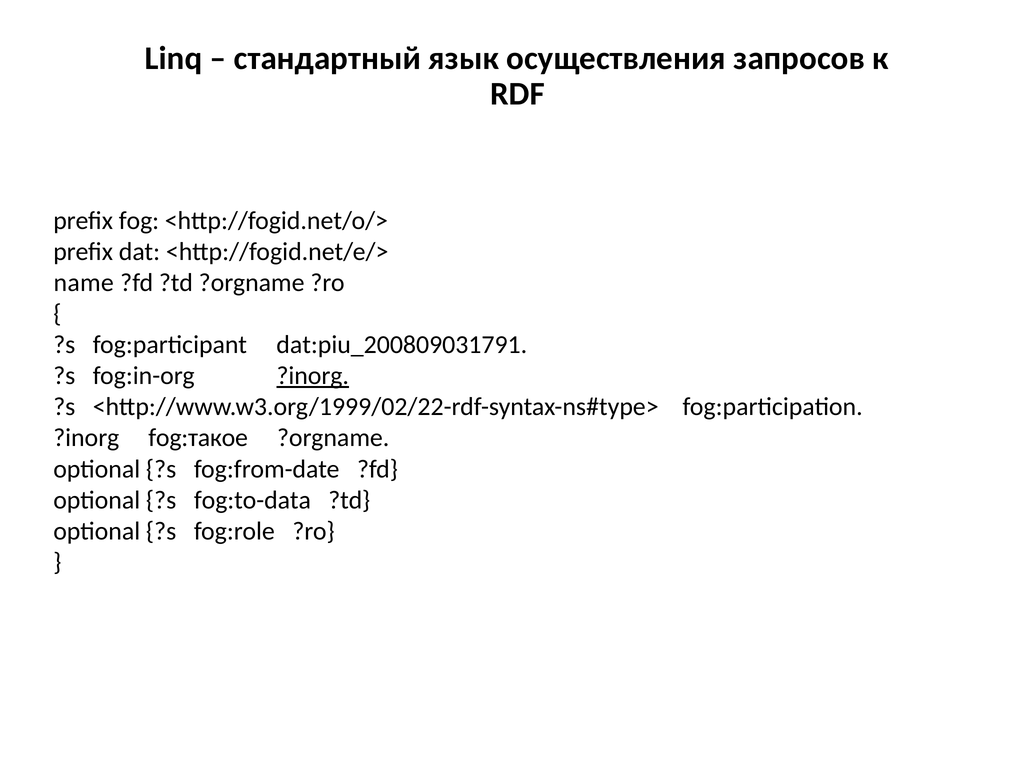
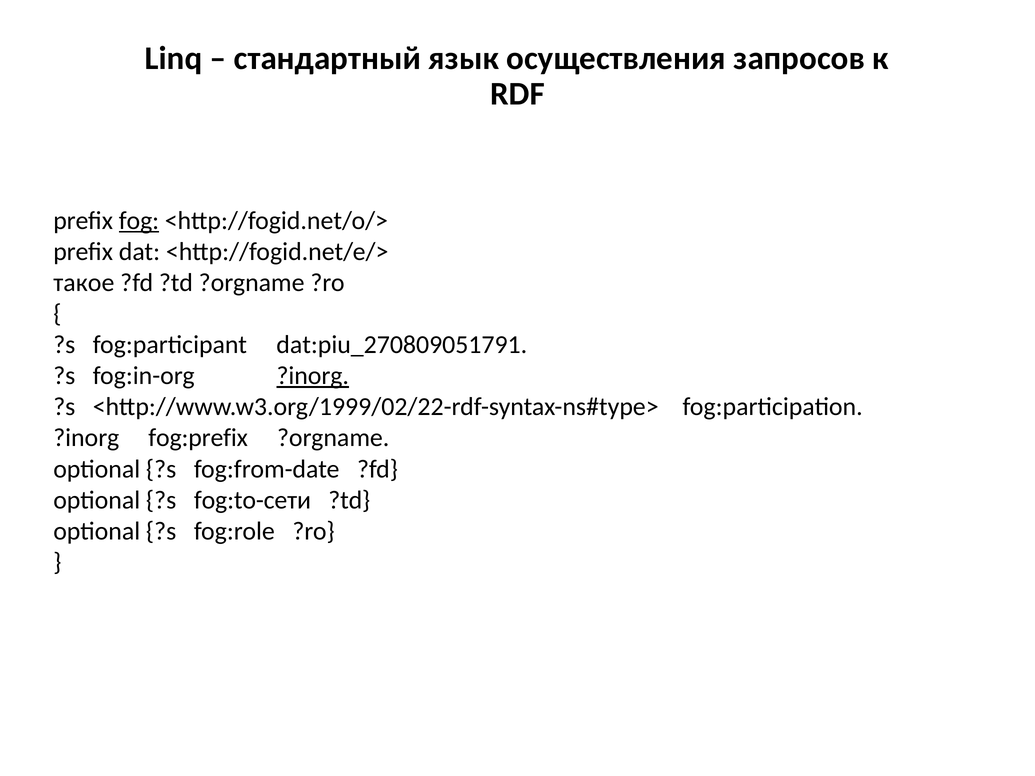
fog underline: none -> present
name: name -> такое
dat:piu_200809031791: dat:piu_200809031791 -> dat:piu_270809051791
fog:такое: fog:такое -> fog:prefix
fog:to-data: fog:to-data -> fog:to-сети
